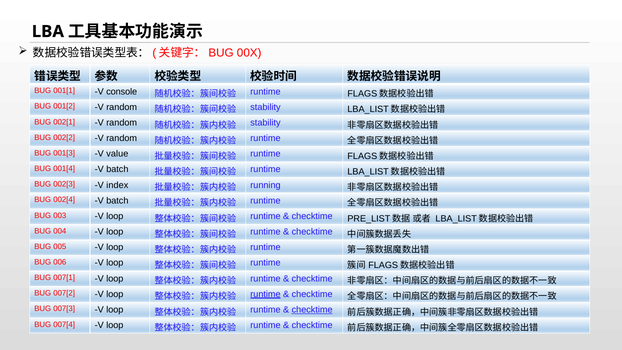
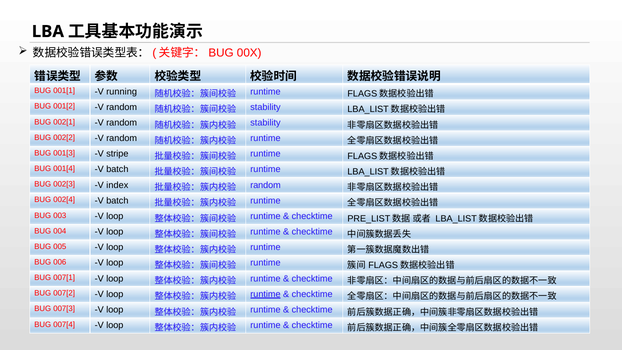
console: console -> running
value: value -> stripe
running at (265, 185): running -> random
checktime at (312, 310) underline: present -> none
